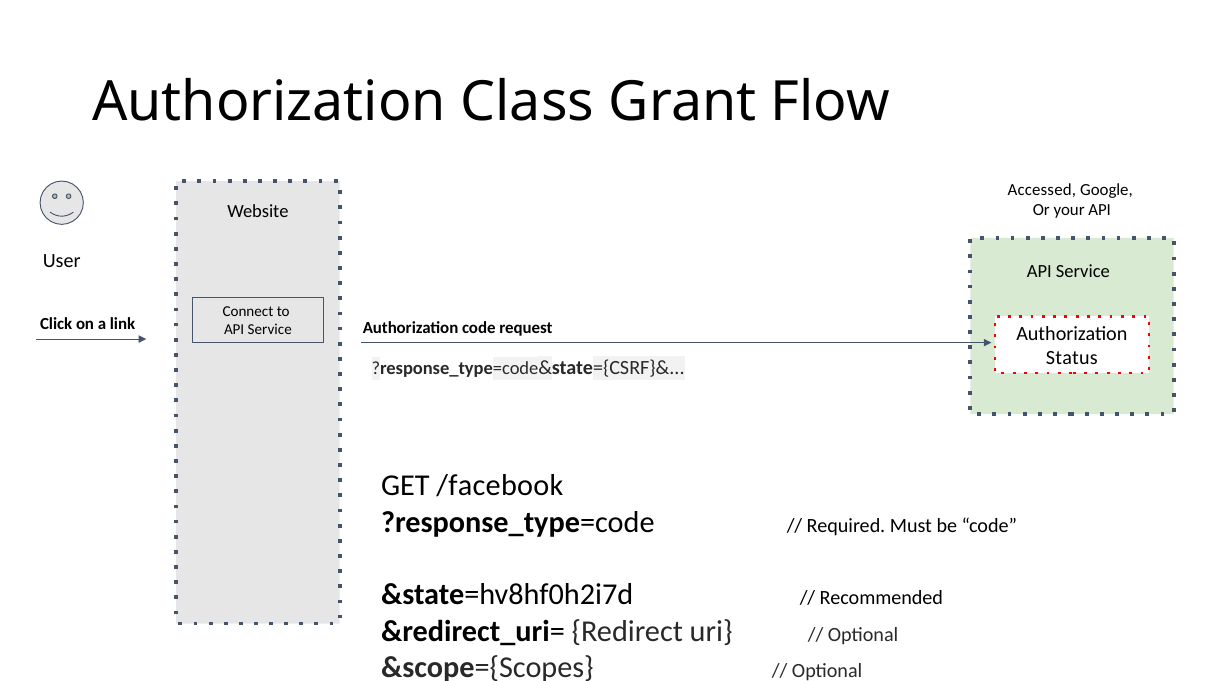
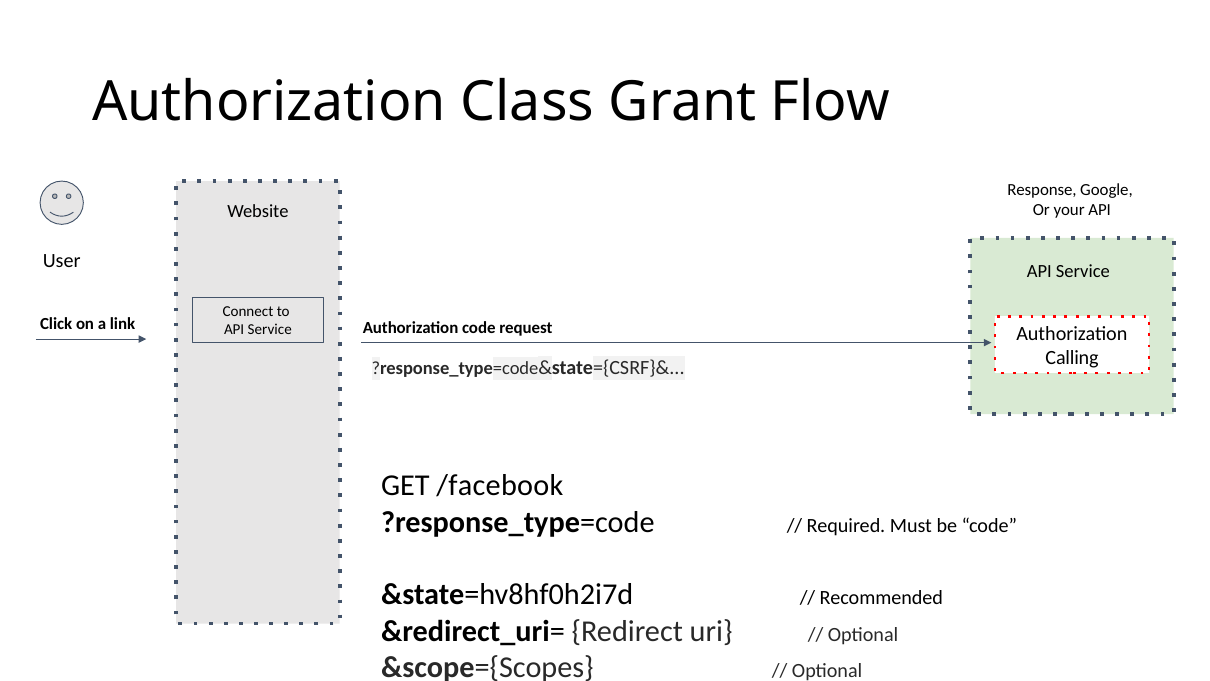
Accessed: Accessed -> Response
Status: Status -> Calling
